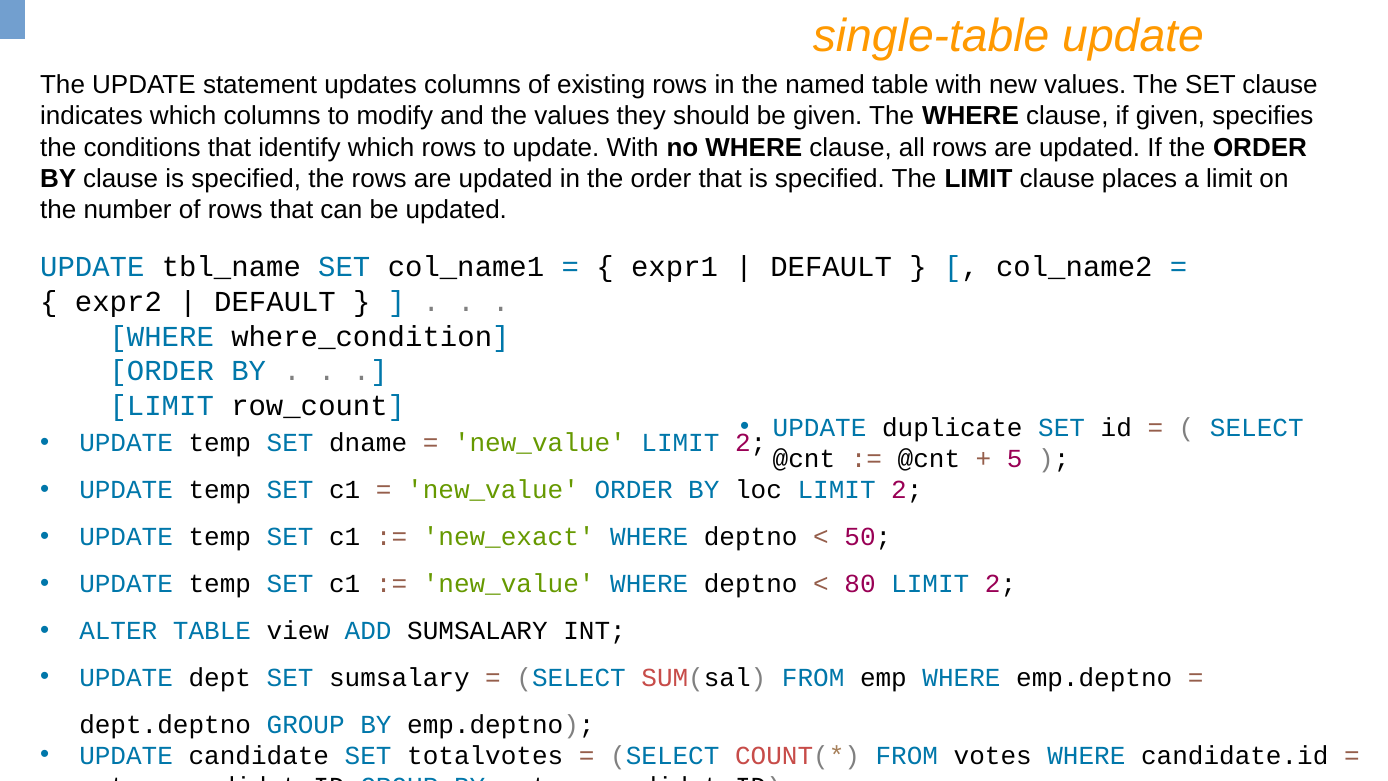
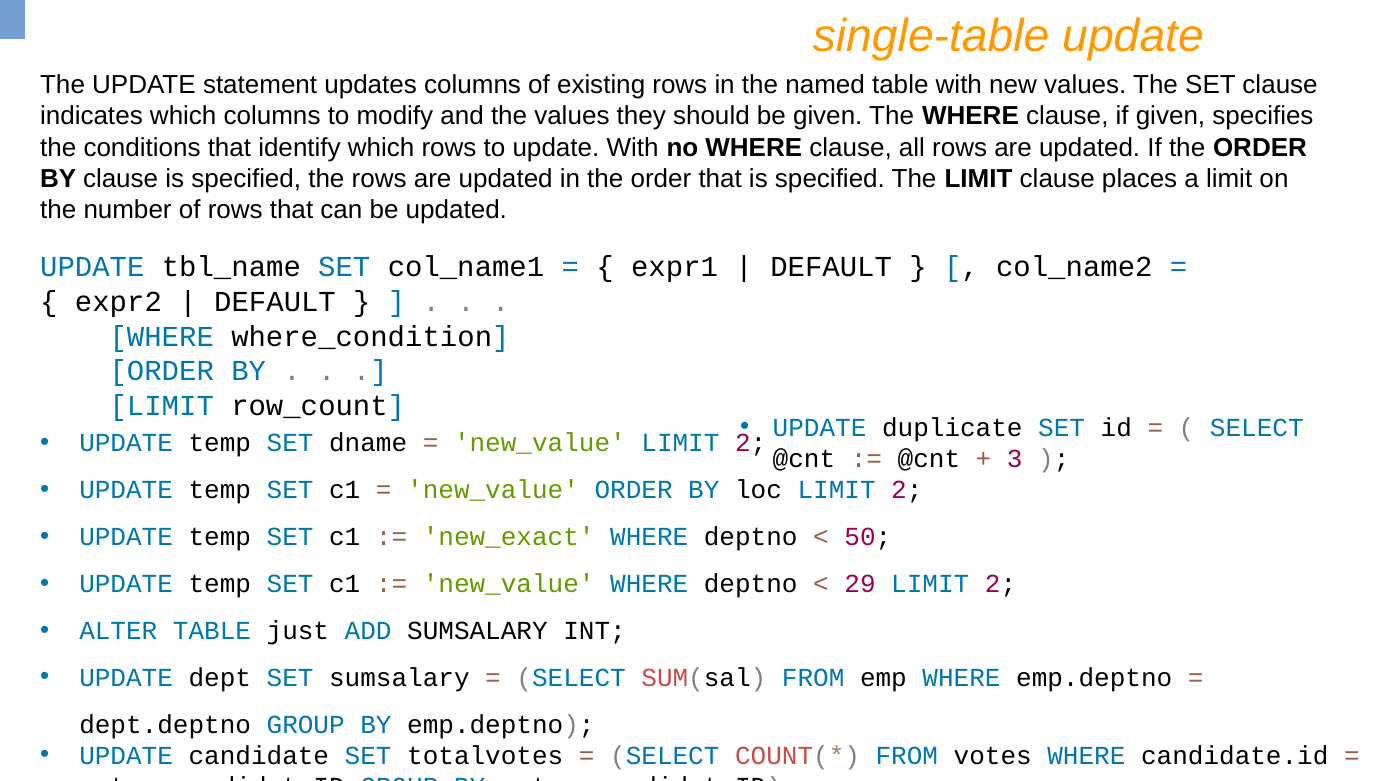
5: 5 -> 3
80: 80 -> 29
view: view -> just
